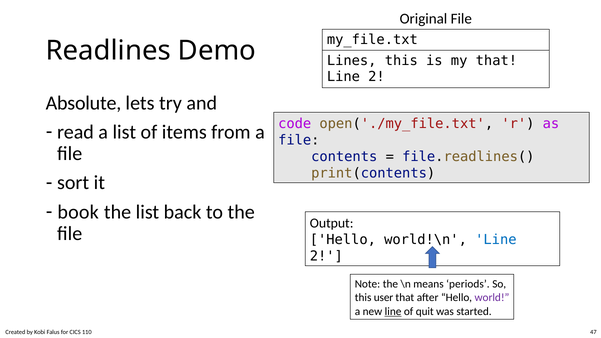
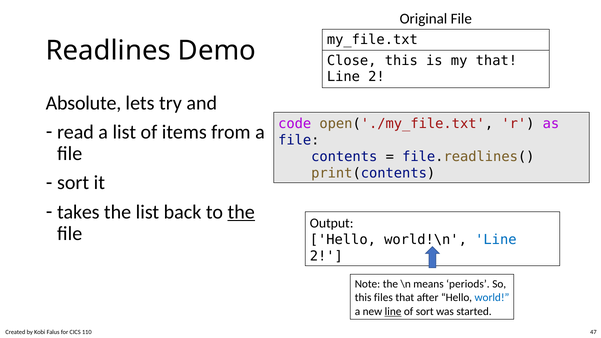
Lines: Lines -> Close
book: book -> takes
the at (241, 212) underline: none -> present
user: user -> files
world colour: purple -> blue
of quit: quit -> sort
